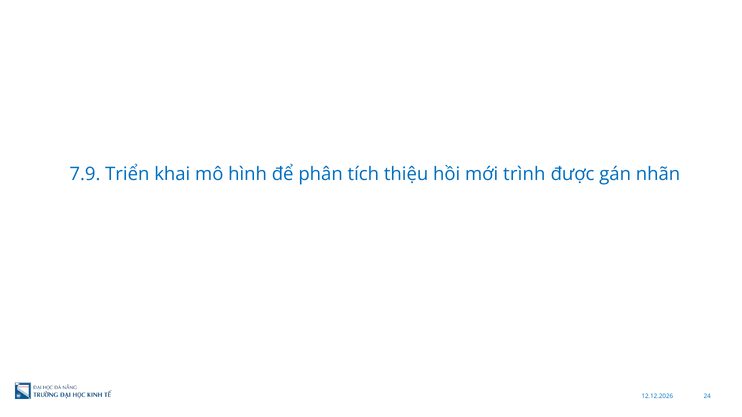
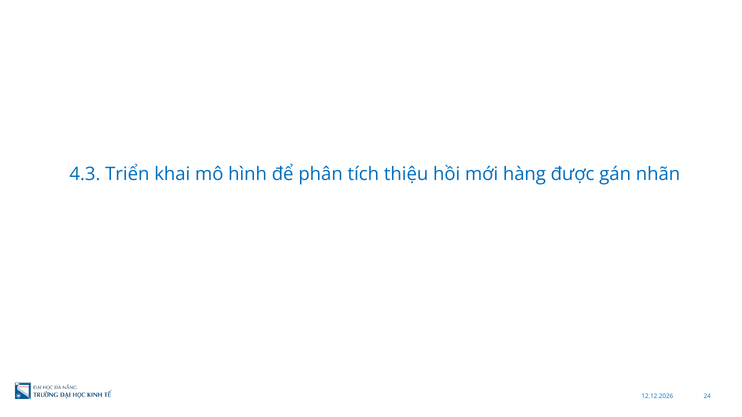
7.9: 7.9 -> 4.3
trình: trình -> hàng
